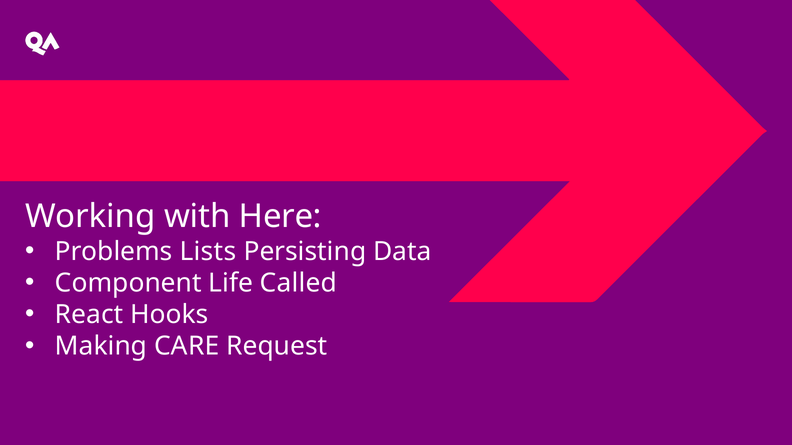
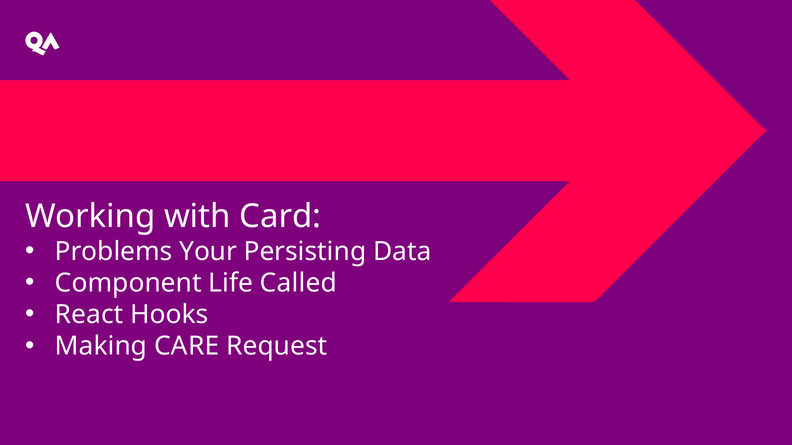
Here: Here -> Card
Lists: Lists -> Your
